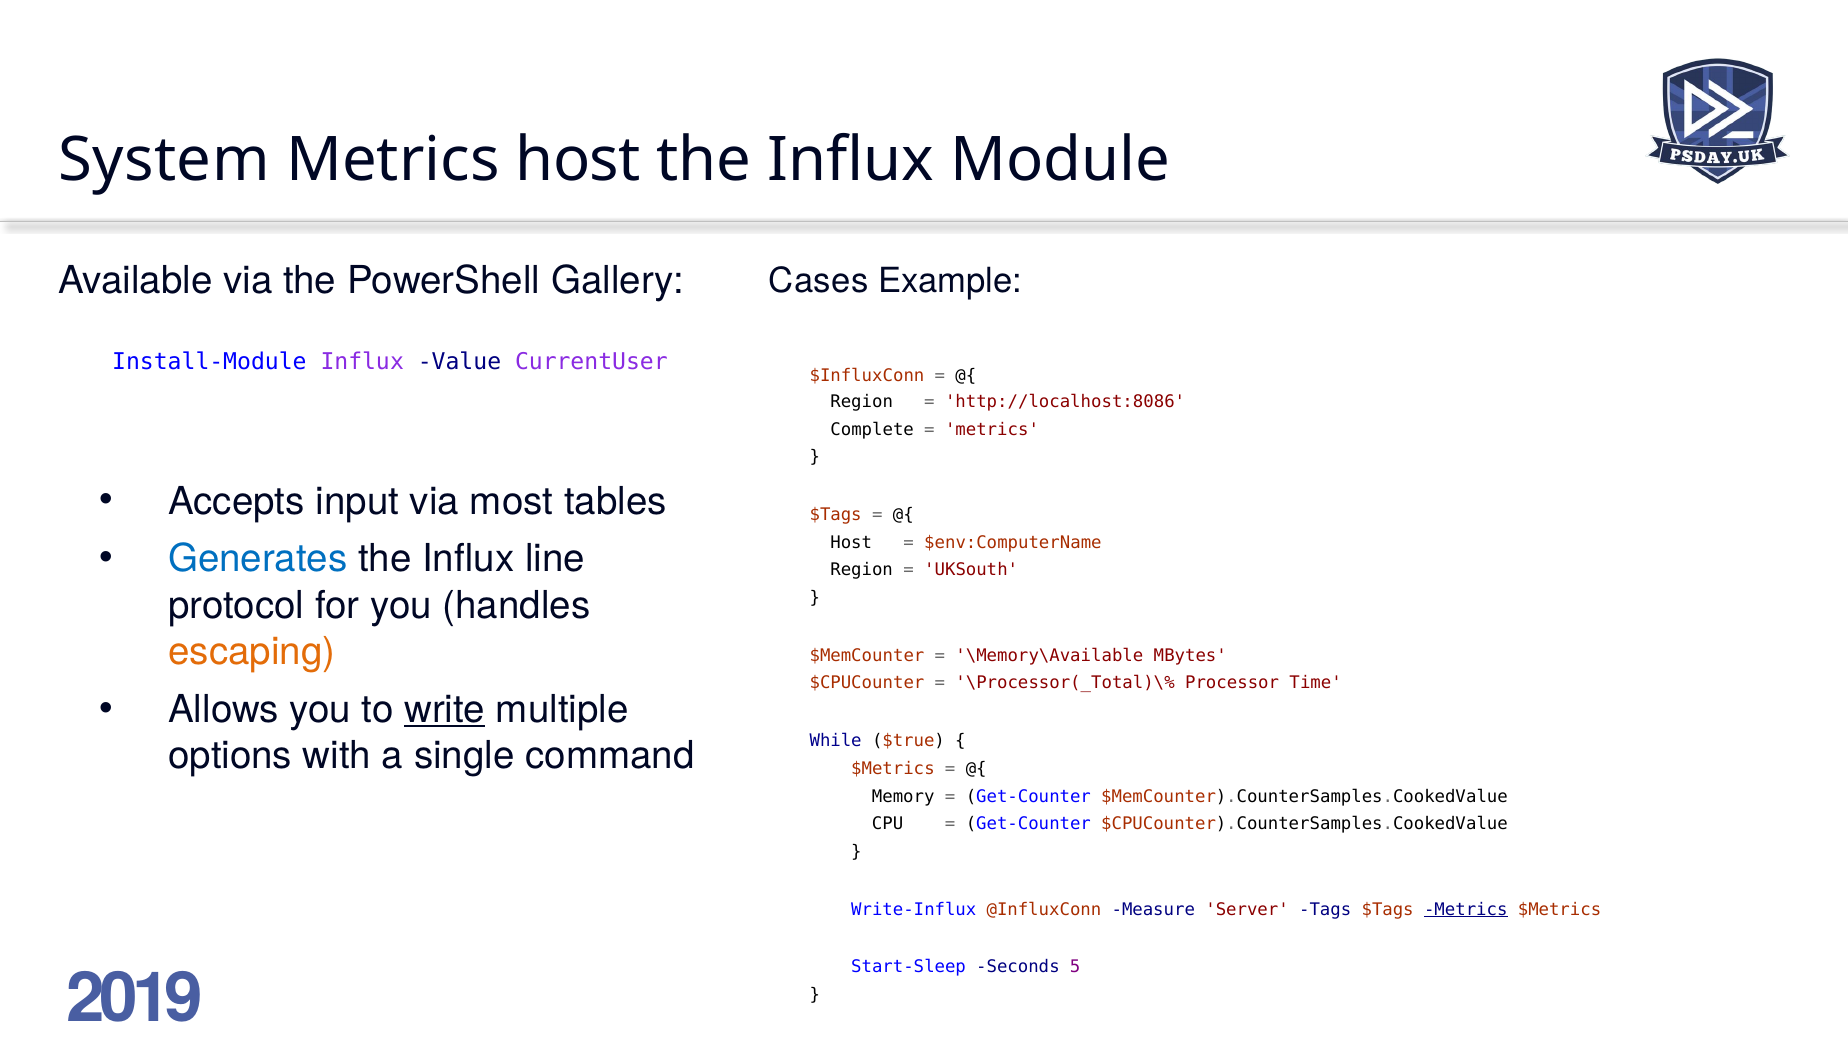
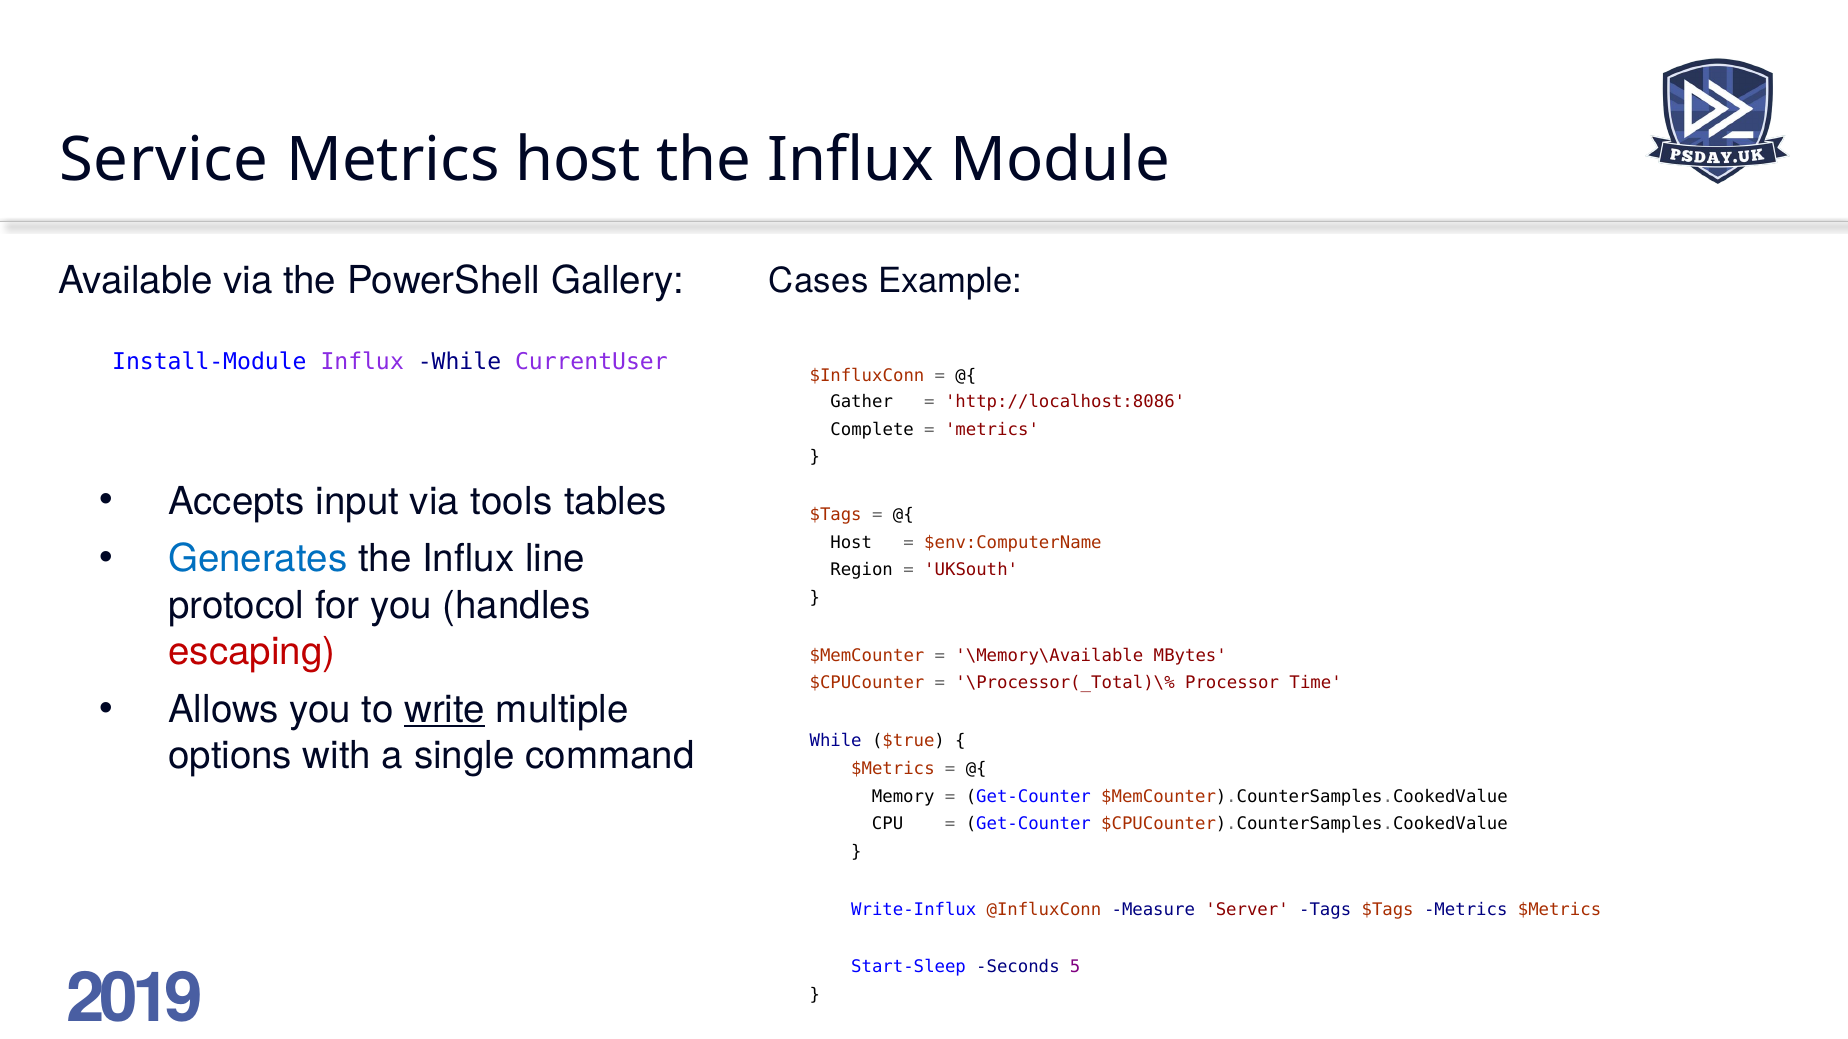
System: System -> Service
Influx Value: Value -> While
Region at (862, 402): Region -> Gather
most: most -> tools
escaping colour: orange -> red
Metrics at (1466, 910) underline: present -> none
